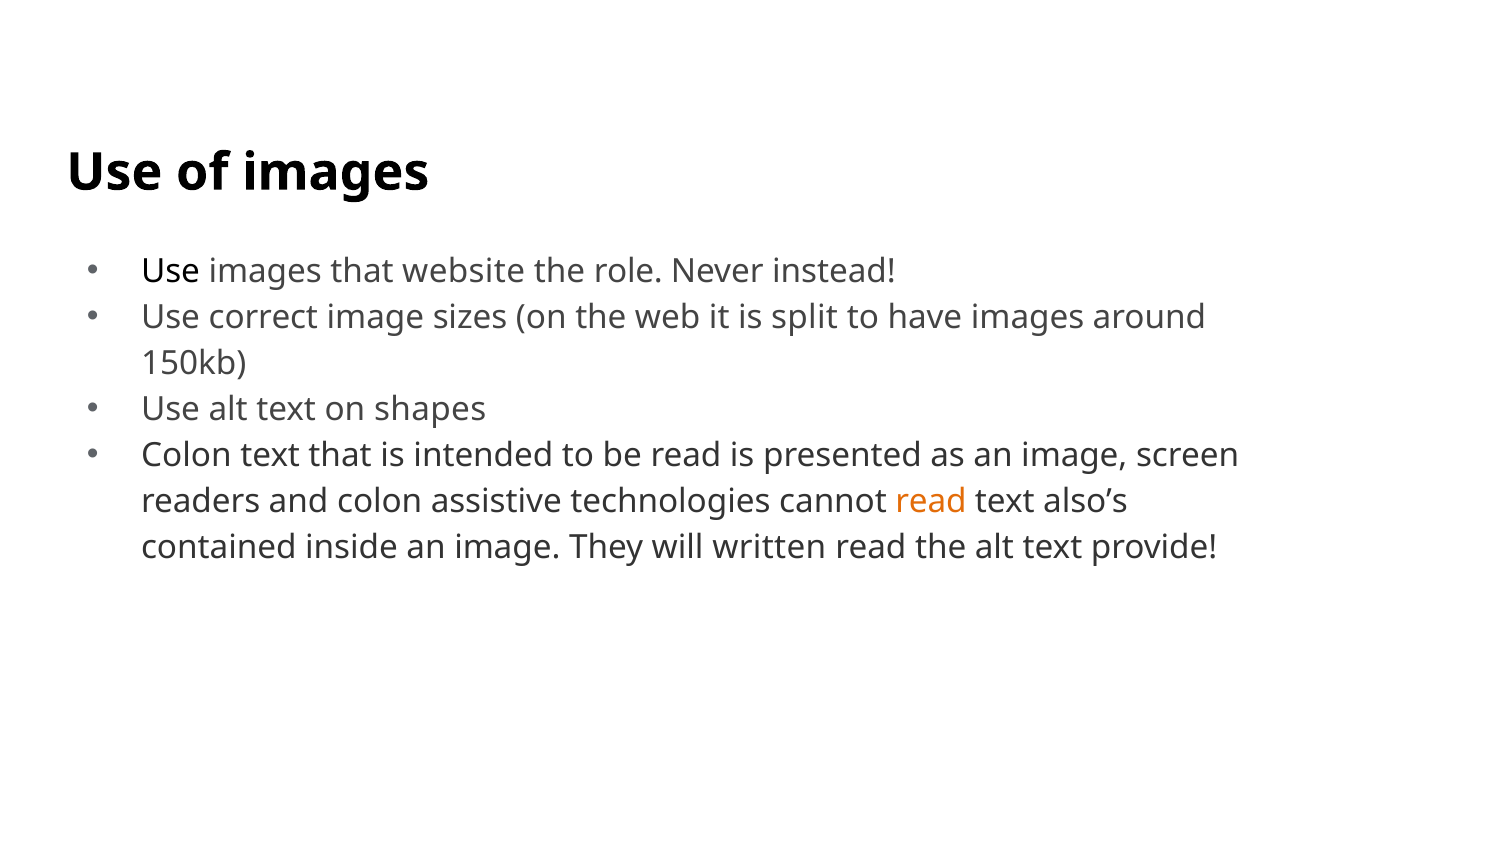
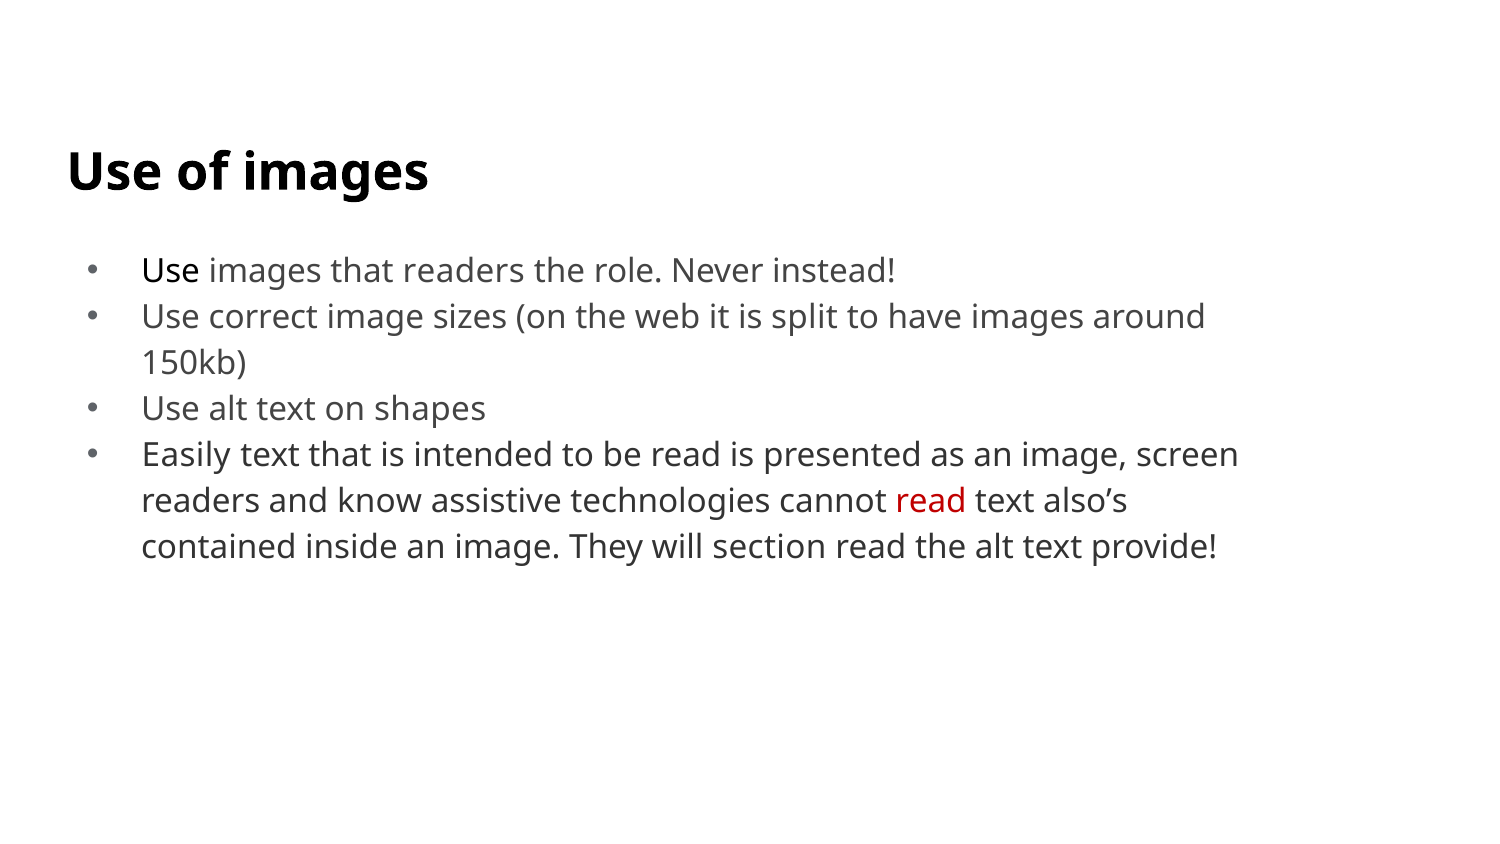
that website: website -> readers
Colon at (186, 455): Colon -> Easily
and colon: colon -> know
read at (931, 501) colour: orange -> red
written: written -> section
